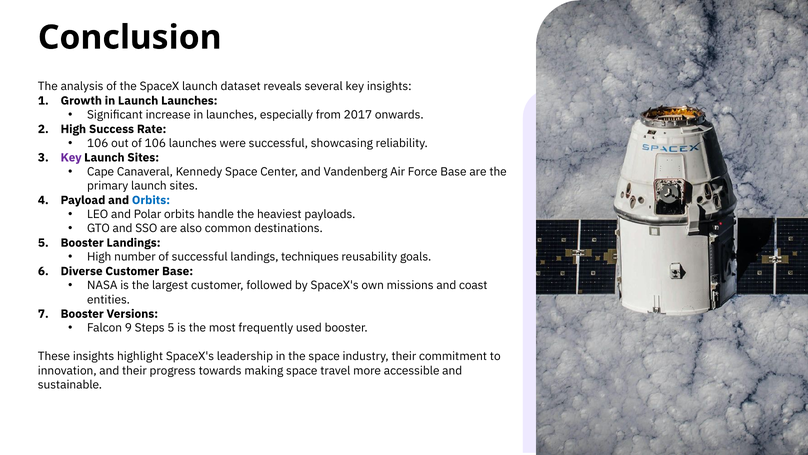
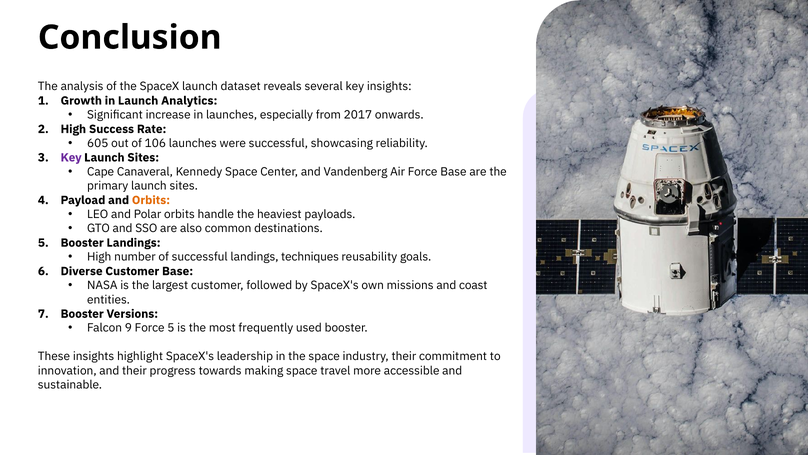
Launch Launches: Launches -> Analytics
106 at (98, 143): 106 -> 605
Orbits at (151, 200) colour: blue -> orange
9 Steps: Steps -> Force
